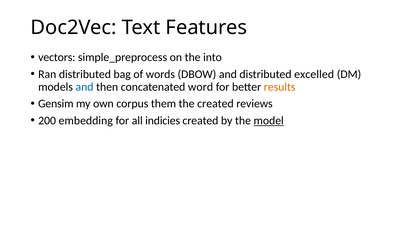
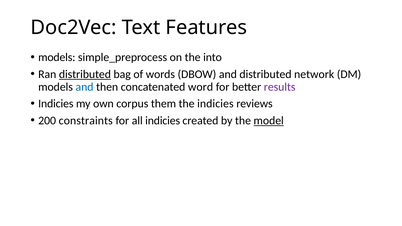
vectors at (57, 57): vectors -> models
distributed at (85, 74) underline: none -> present
excelled: excelled -> network
results colour: orange -> purple
Gensim at (56, 104): Gensim -> Indicies
the created: created -> indicies
embedding: embedding -> constraints
